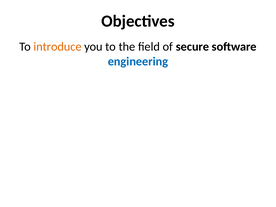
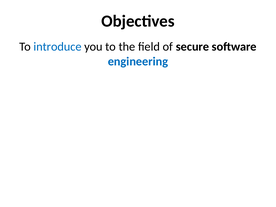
introduce colour: orange -> blue
